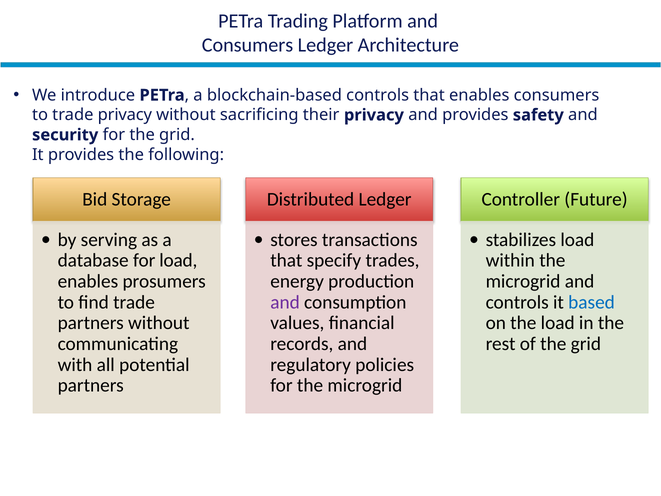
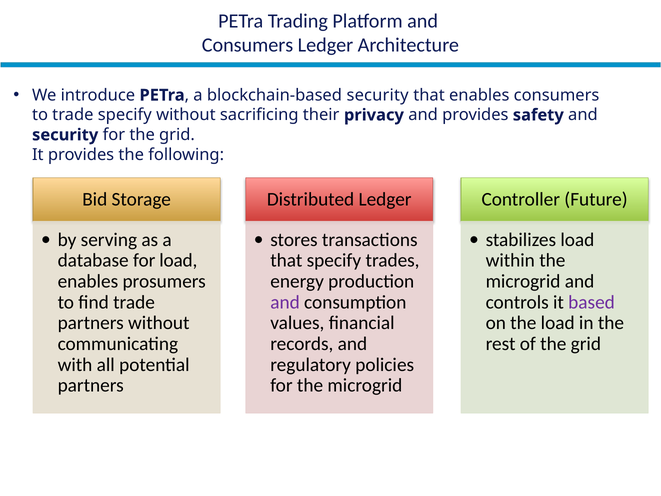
blockchain-based controls: controls -> security
trade privacy: privacy -> specify
based colour: blue -> purple
